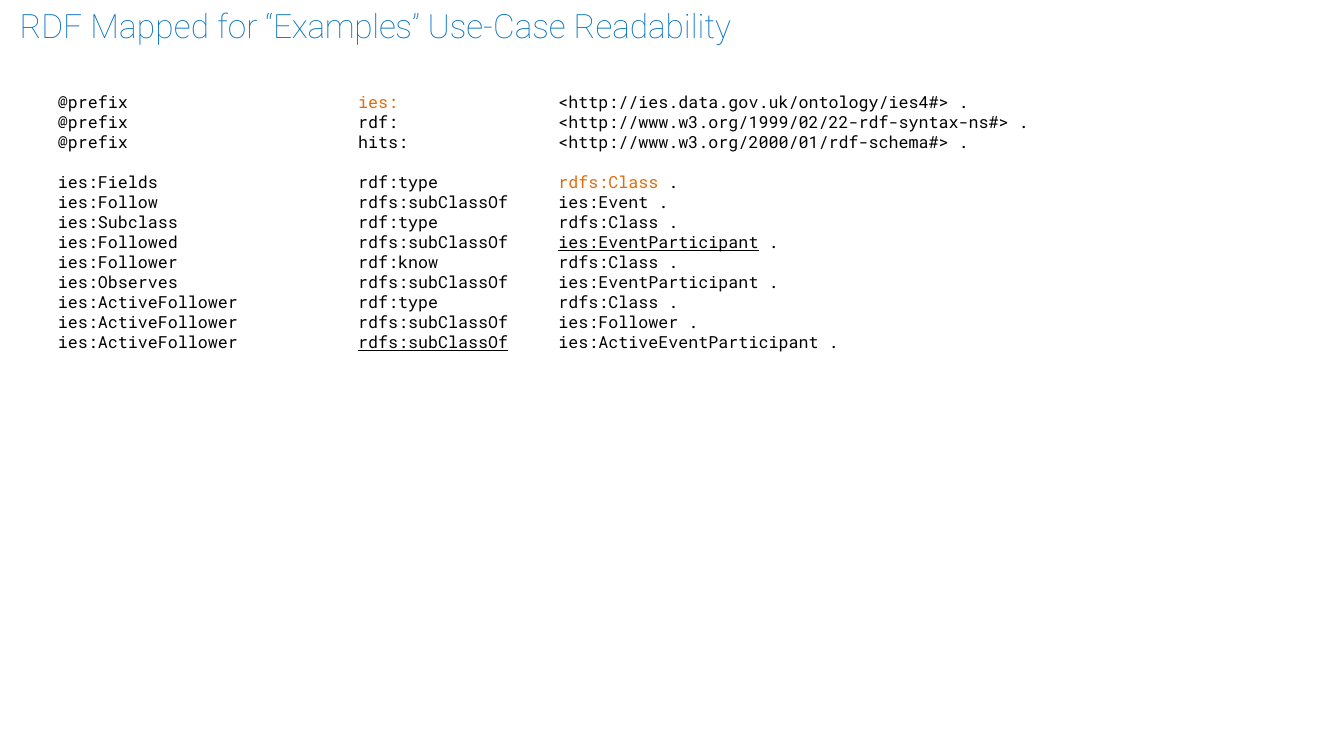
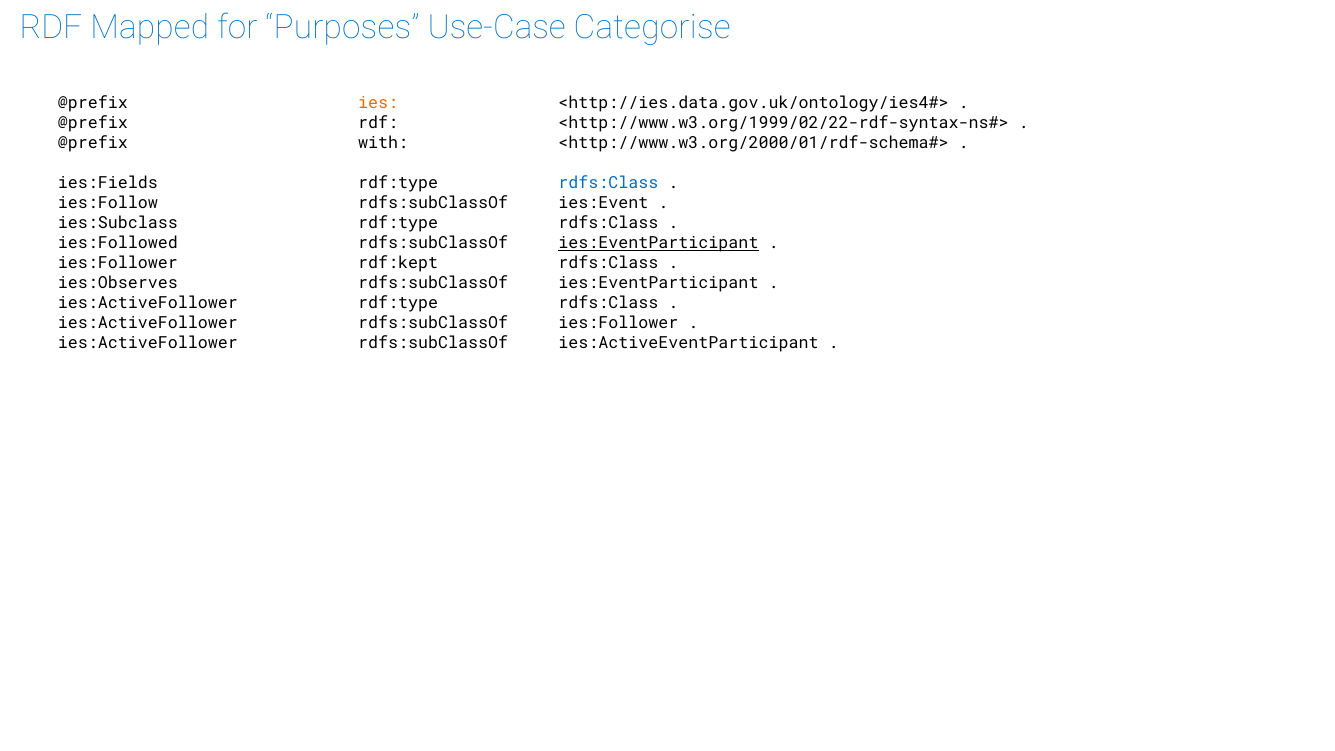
Examples: Examples -> Purposes
Readability: Readability -> Categorise
hits: hits -> with
rdfs:Class at (608, 183) colour: orange -> blue
rdf:know: rdf:know -> rdf:kept
rdfs:subClassOf at (433, 343) underline: present -> none
